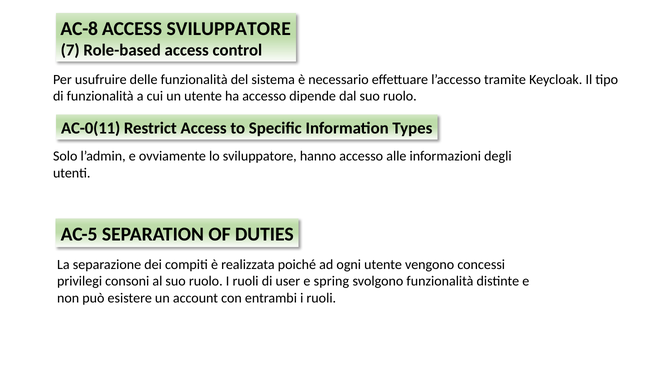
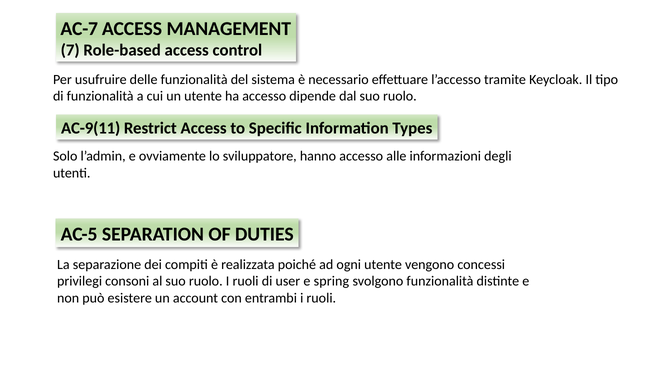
AC-8: AC-8 -> AC-7
ACCESS SVILUPPATORE: SVILUPPATORE -> MANAGEMENT
AC-0(11: AC-0(11 -> AC-9(11
